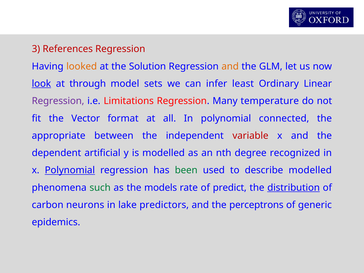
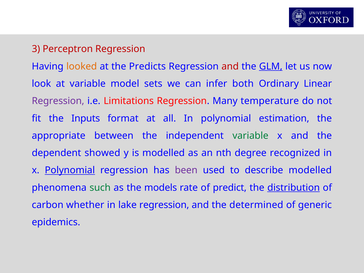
References: References -> Perceptron
Solution: Solution -> Predicts
and at (230, 66) colour: orange -> red
GLM underline: none -> present
look underline: present -> none
at through: through -> variable
least: least -> both
Vector: Vector -> Inputs
connected: connected -> estimation
variable at (250, 136) colour: red -> green
artificial: artificial -> showed
been colour: green -> purple
neurons: neurons -> whether
lake predictors: predictors -> regression
perceptrons: perceptrons -> determined
